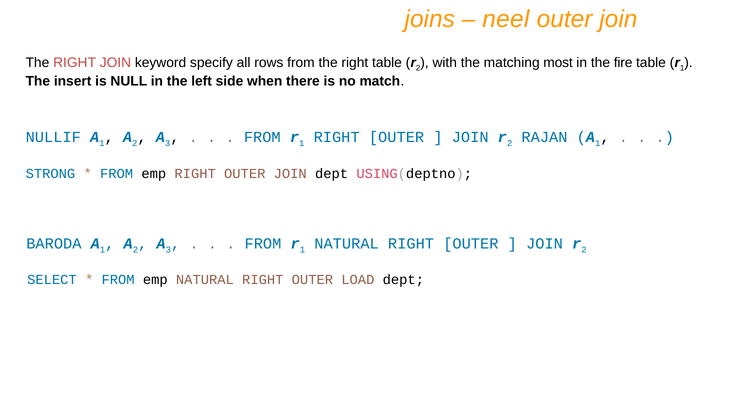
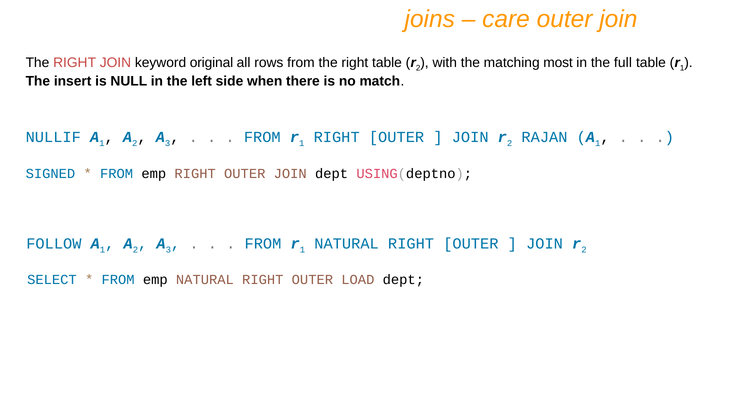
neel: neel -> care
specify: specify -> original
fire: fire -> full
STRONG: STRONG -> SIGNED
BARODA: BARODA -> FOLLOW
